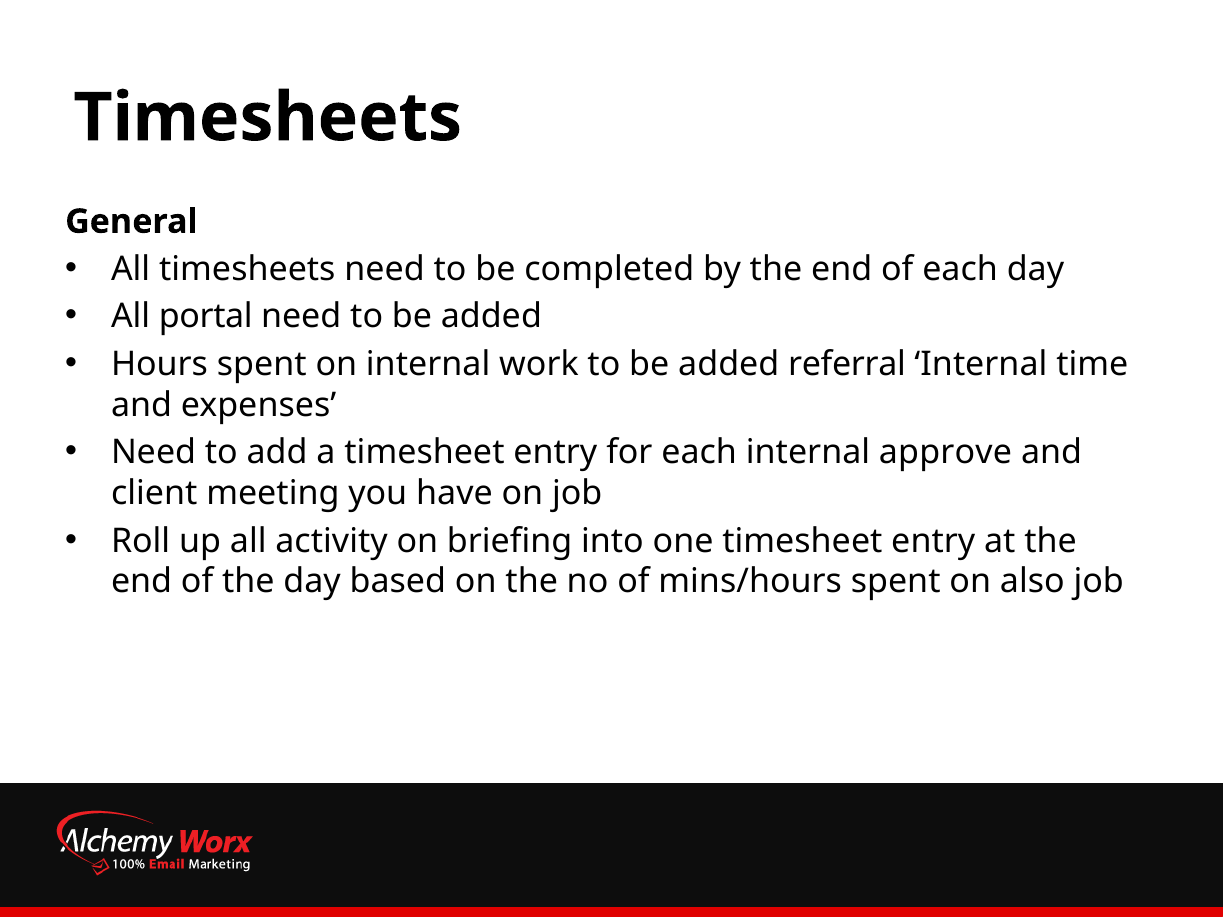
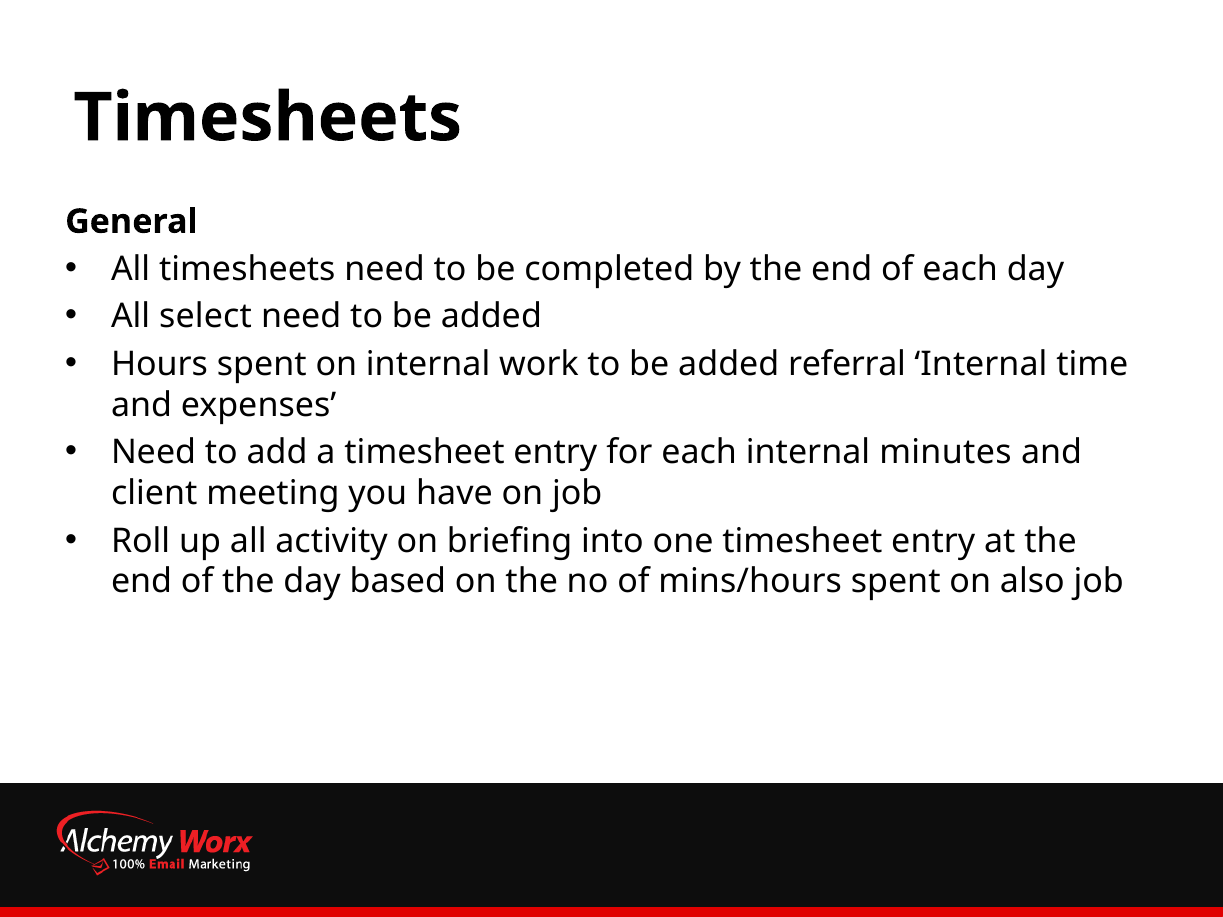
portal: portal -> select
approve: approve -> minutes
